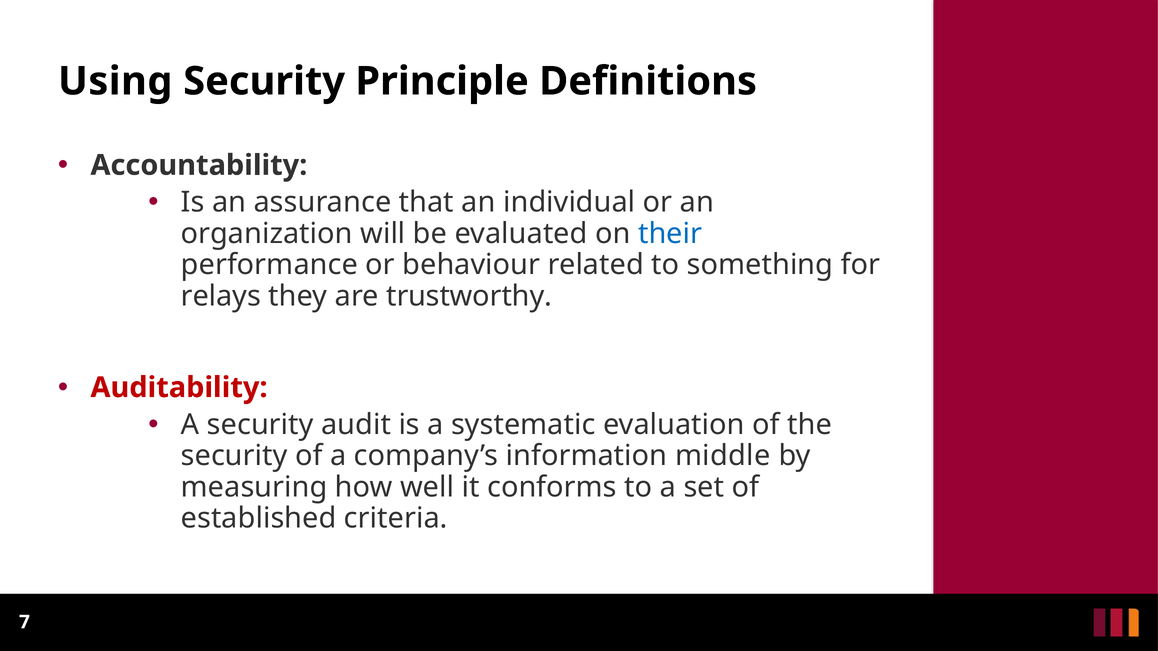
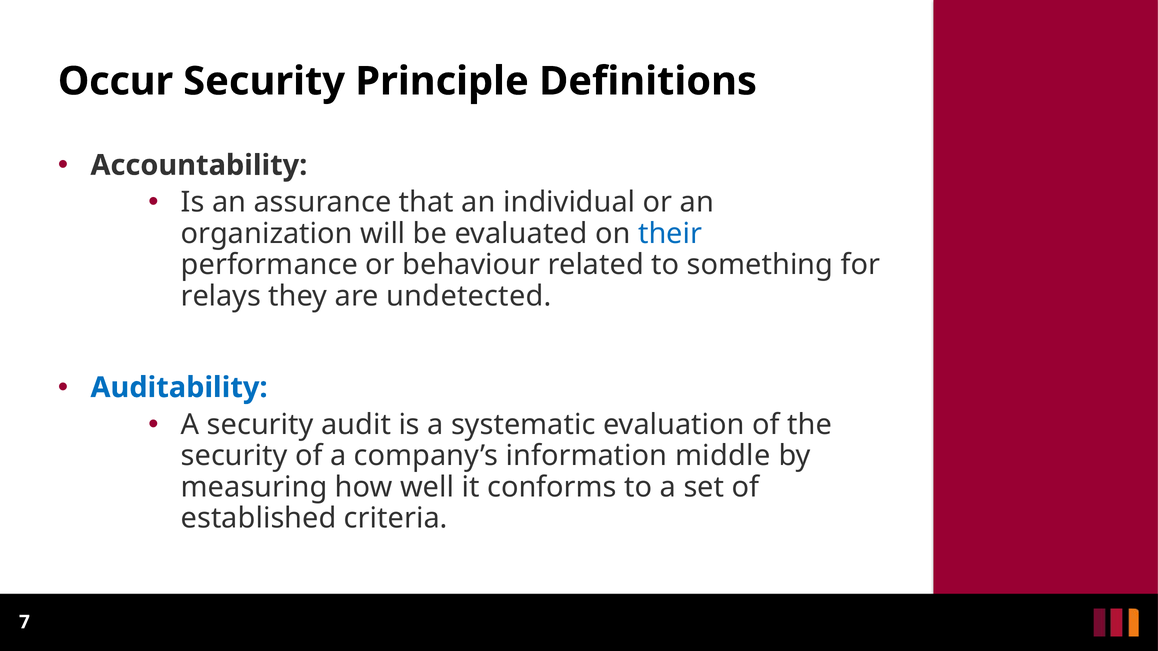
Using: Using -> Occur
trustworthy: trustworthy -> undetected
Auditability colour: red -> blue
